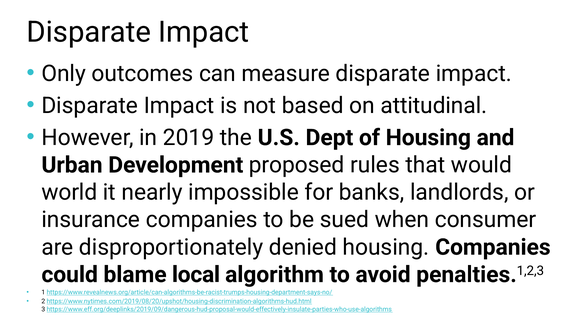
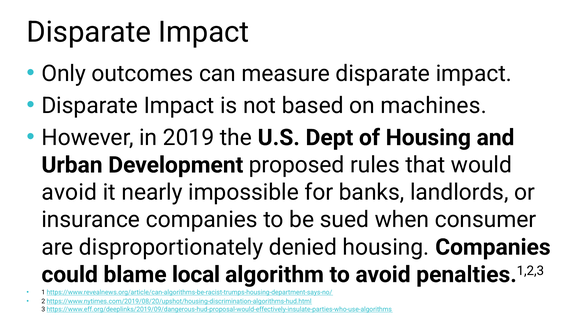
attitudinal: attitudinal -> machines
world at (69, 193): world -> avoid
